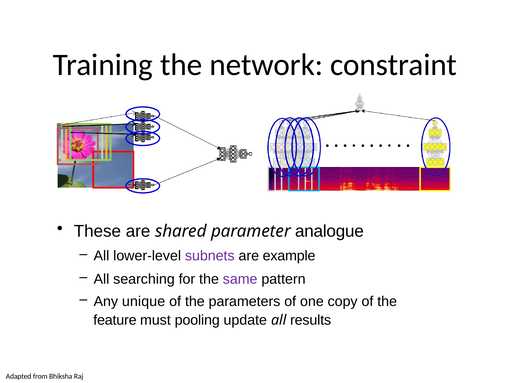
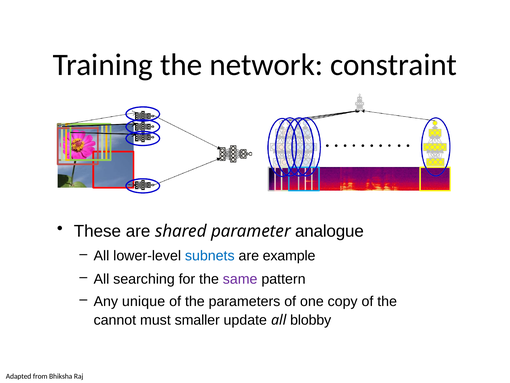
subnets colour: purple -> blue
feature: feature -> cannot
pooling: pooling -> smaller
results: results -> blobby
